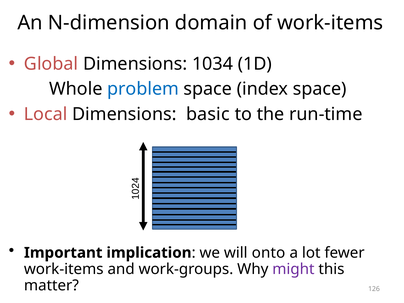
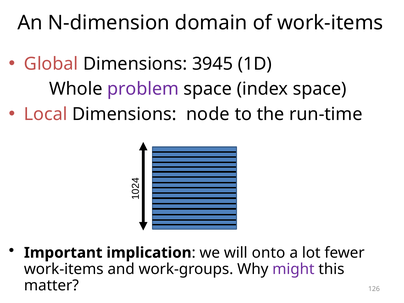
1034: 1034 -> 3945
problem colour: blue -> purple
basic: basic -> node
